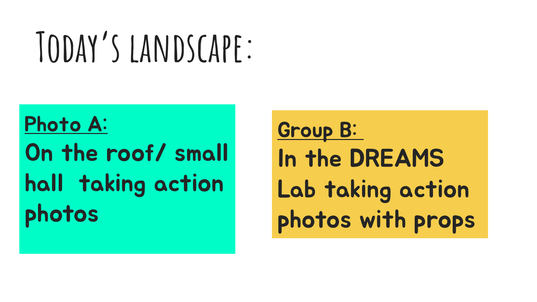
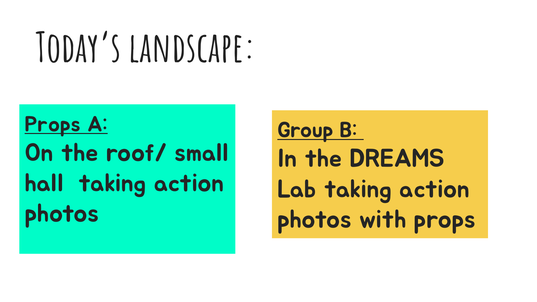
Photo at (53, 124): Photo -> Props
